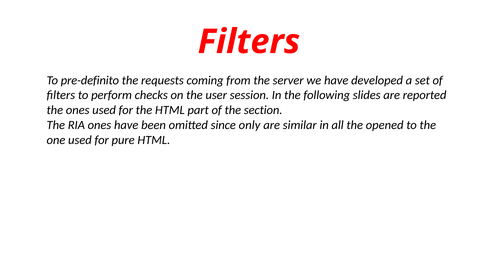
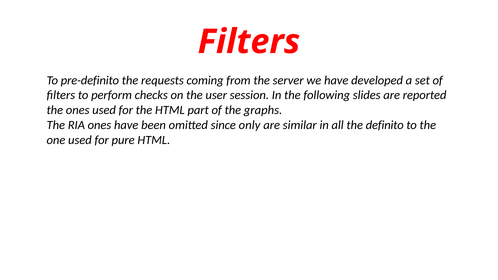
section: section -> graphs
opened: opened -> definito
